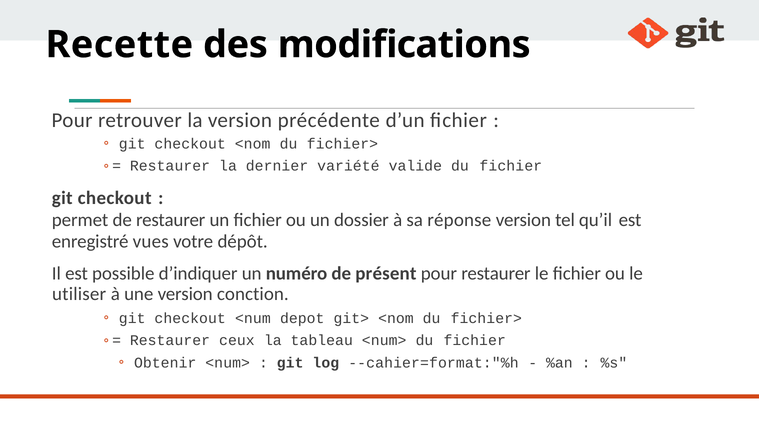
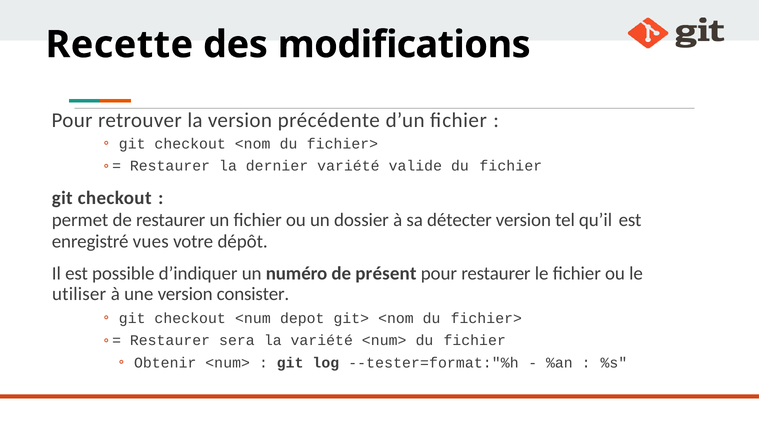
réponse: réponse -> détecter
conction: conction -> consister
ceux: ceux -> sera
la tableau: tableau -> variété
--cahier=format:"%h: --cahier=format:"%h -> --tester=format:"%h
